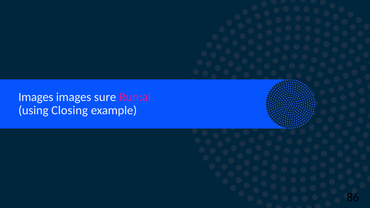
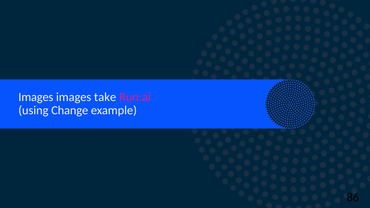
sure: sure -> take
Closing: Closing -> Change
